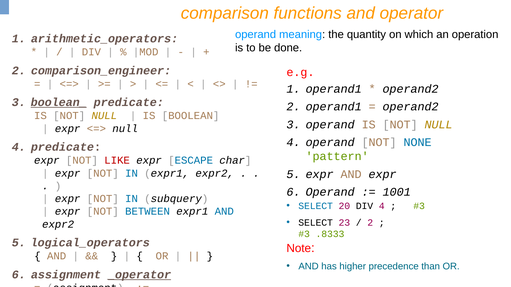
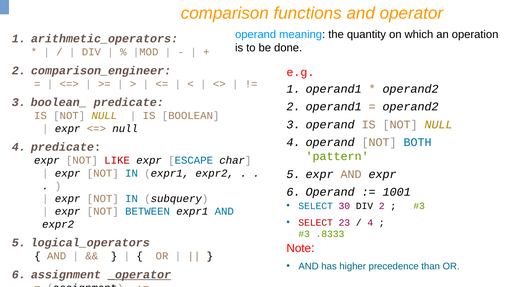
boolean_ underline: present -> none
NONE: NONE -> BOTH
20: 20 -> 30
DIV 4: 4 -> 2
SELECT at (316, 223) colour: black -> red
2 at (370, 223): 2 -> 4
